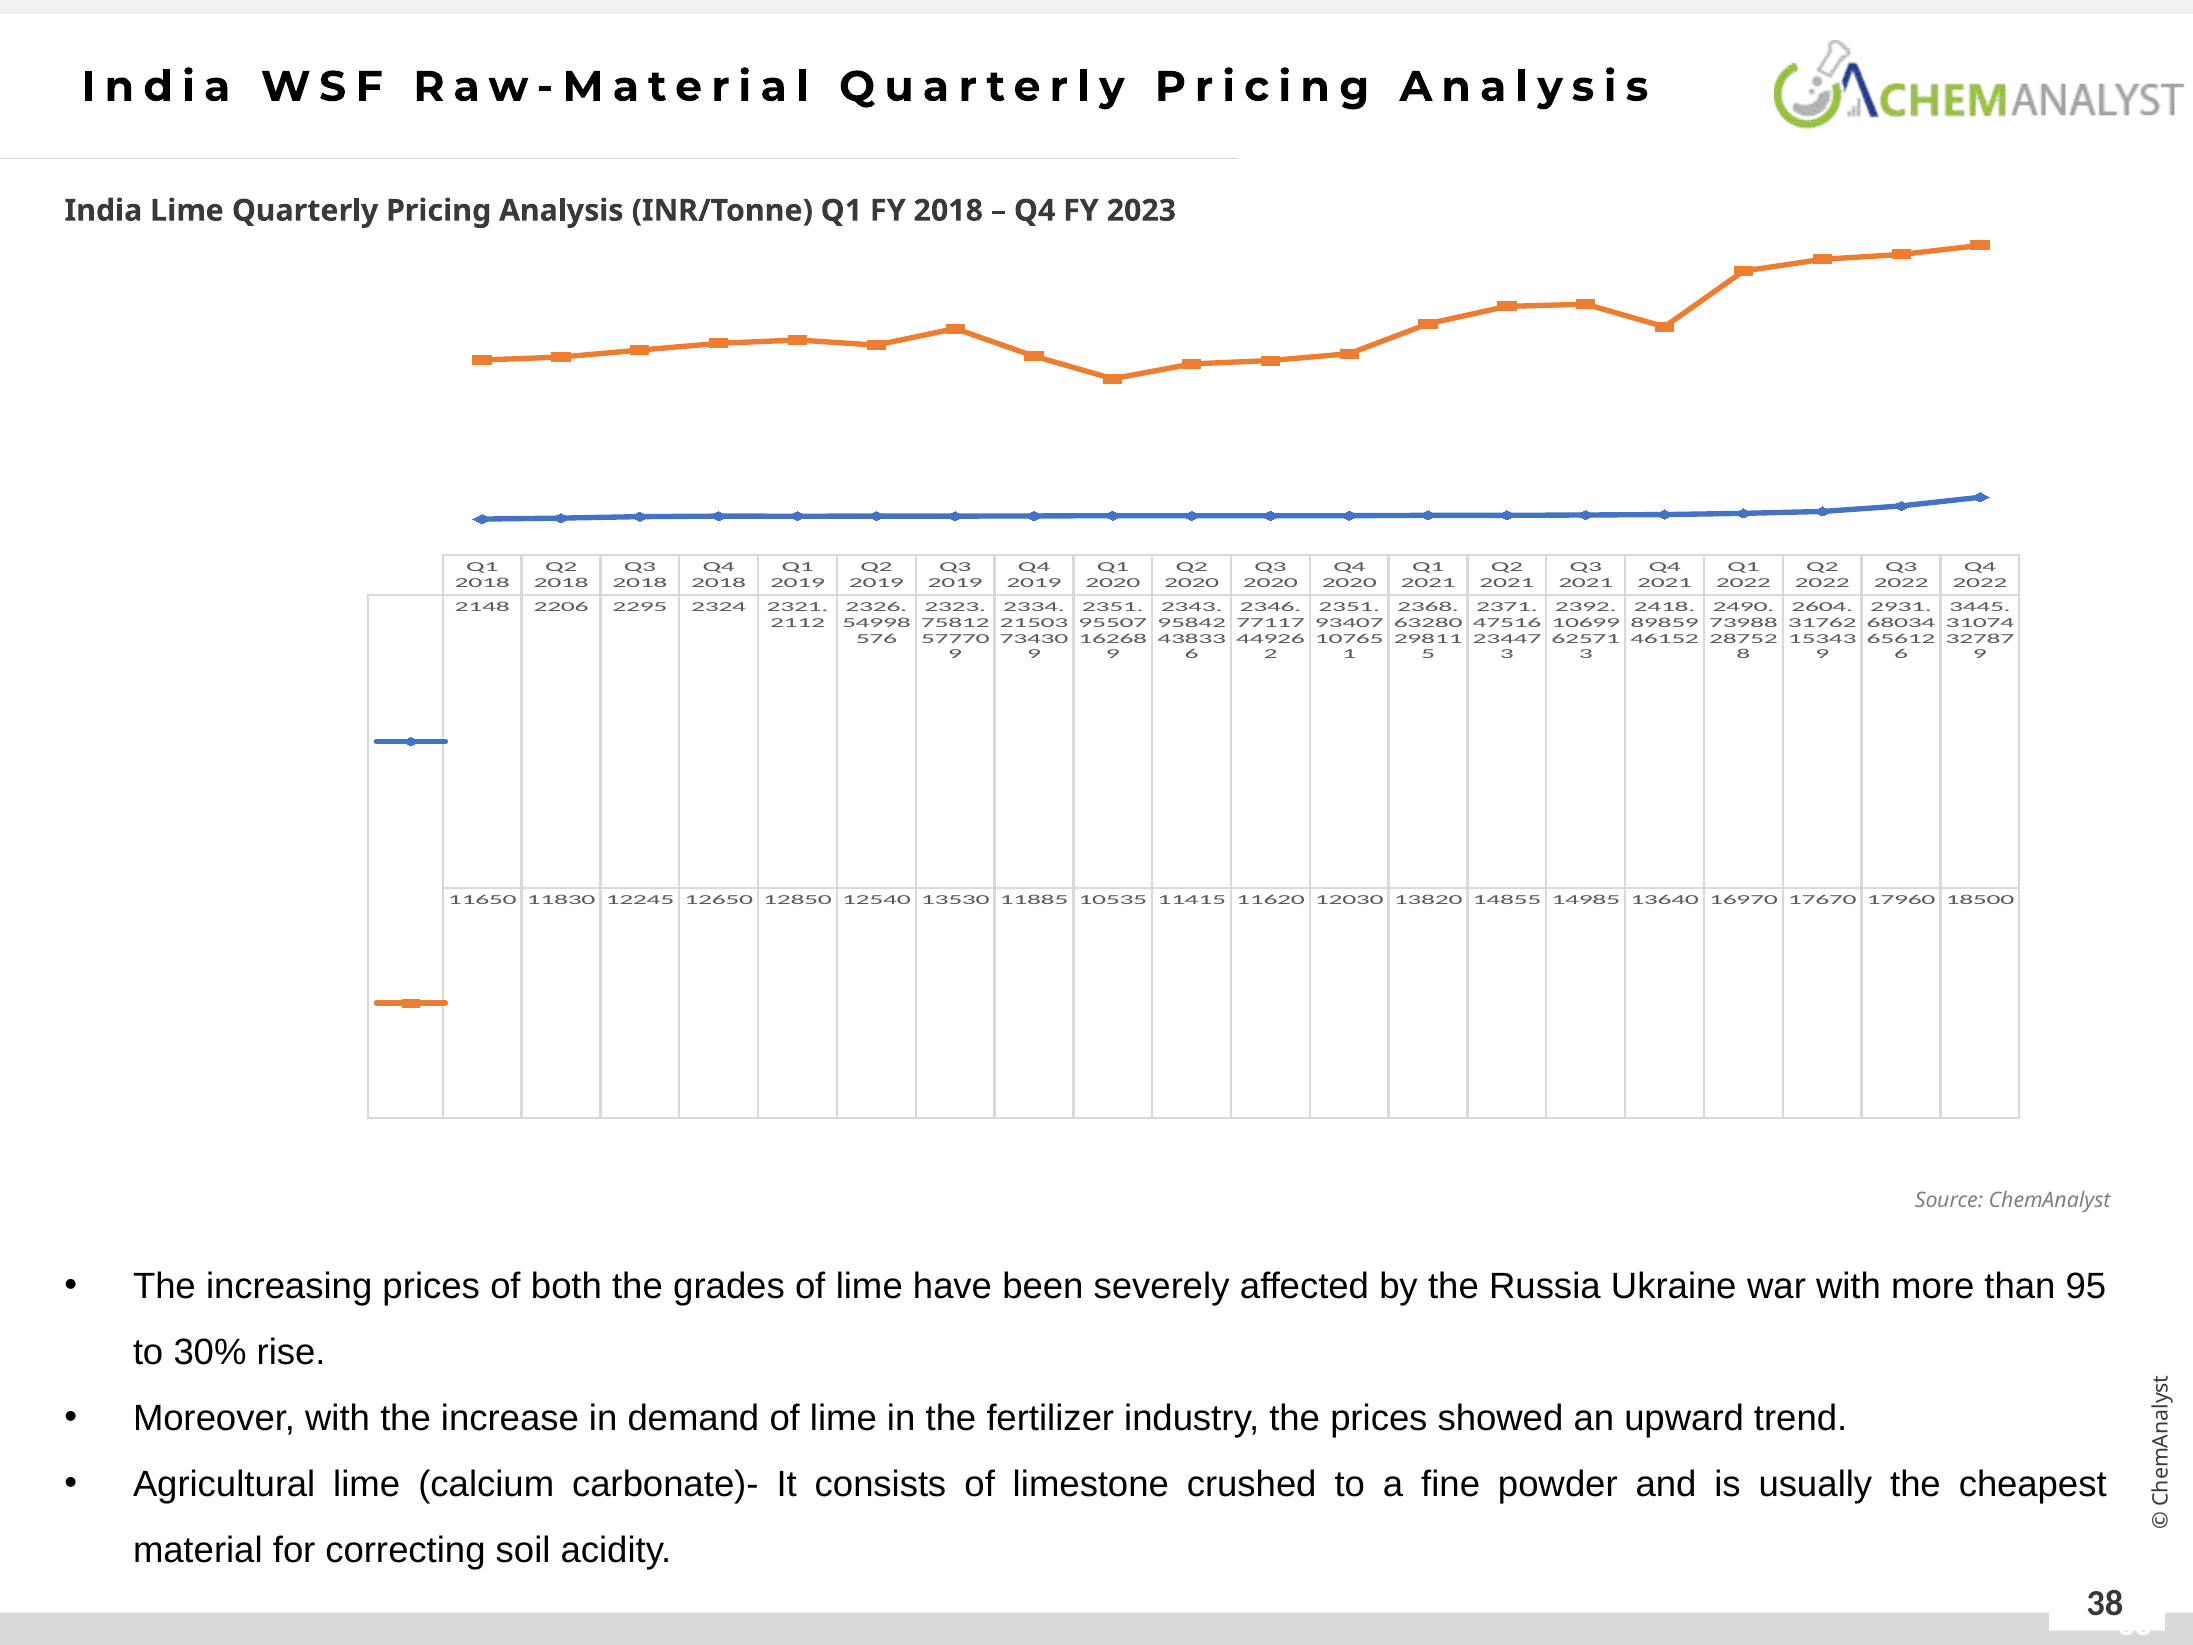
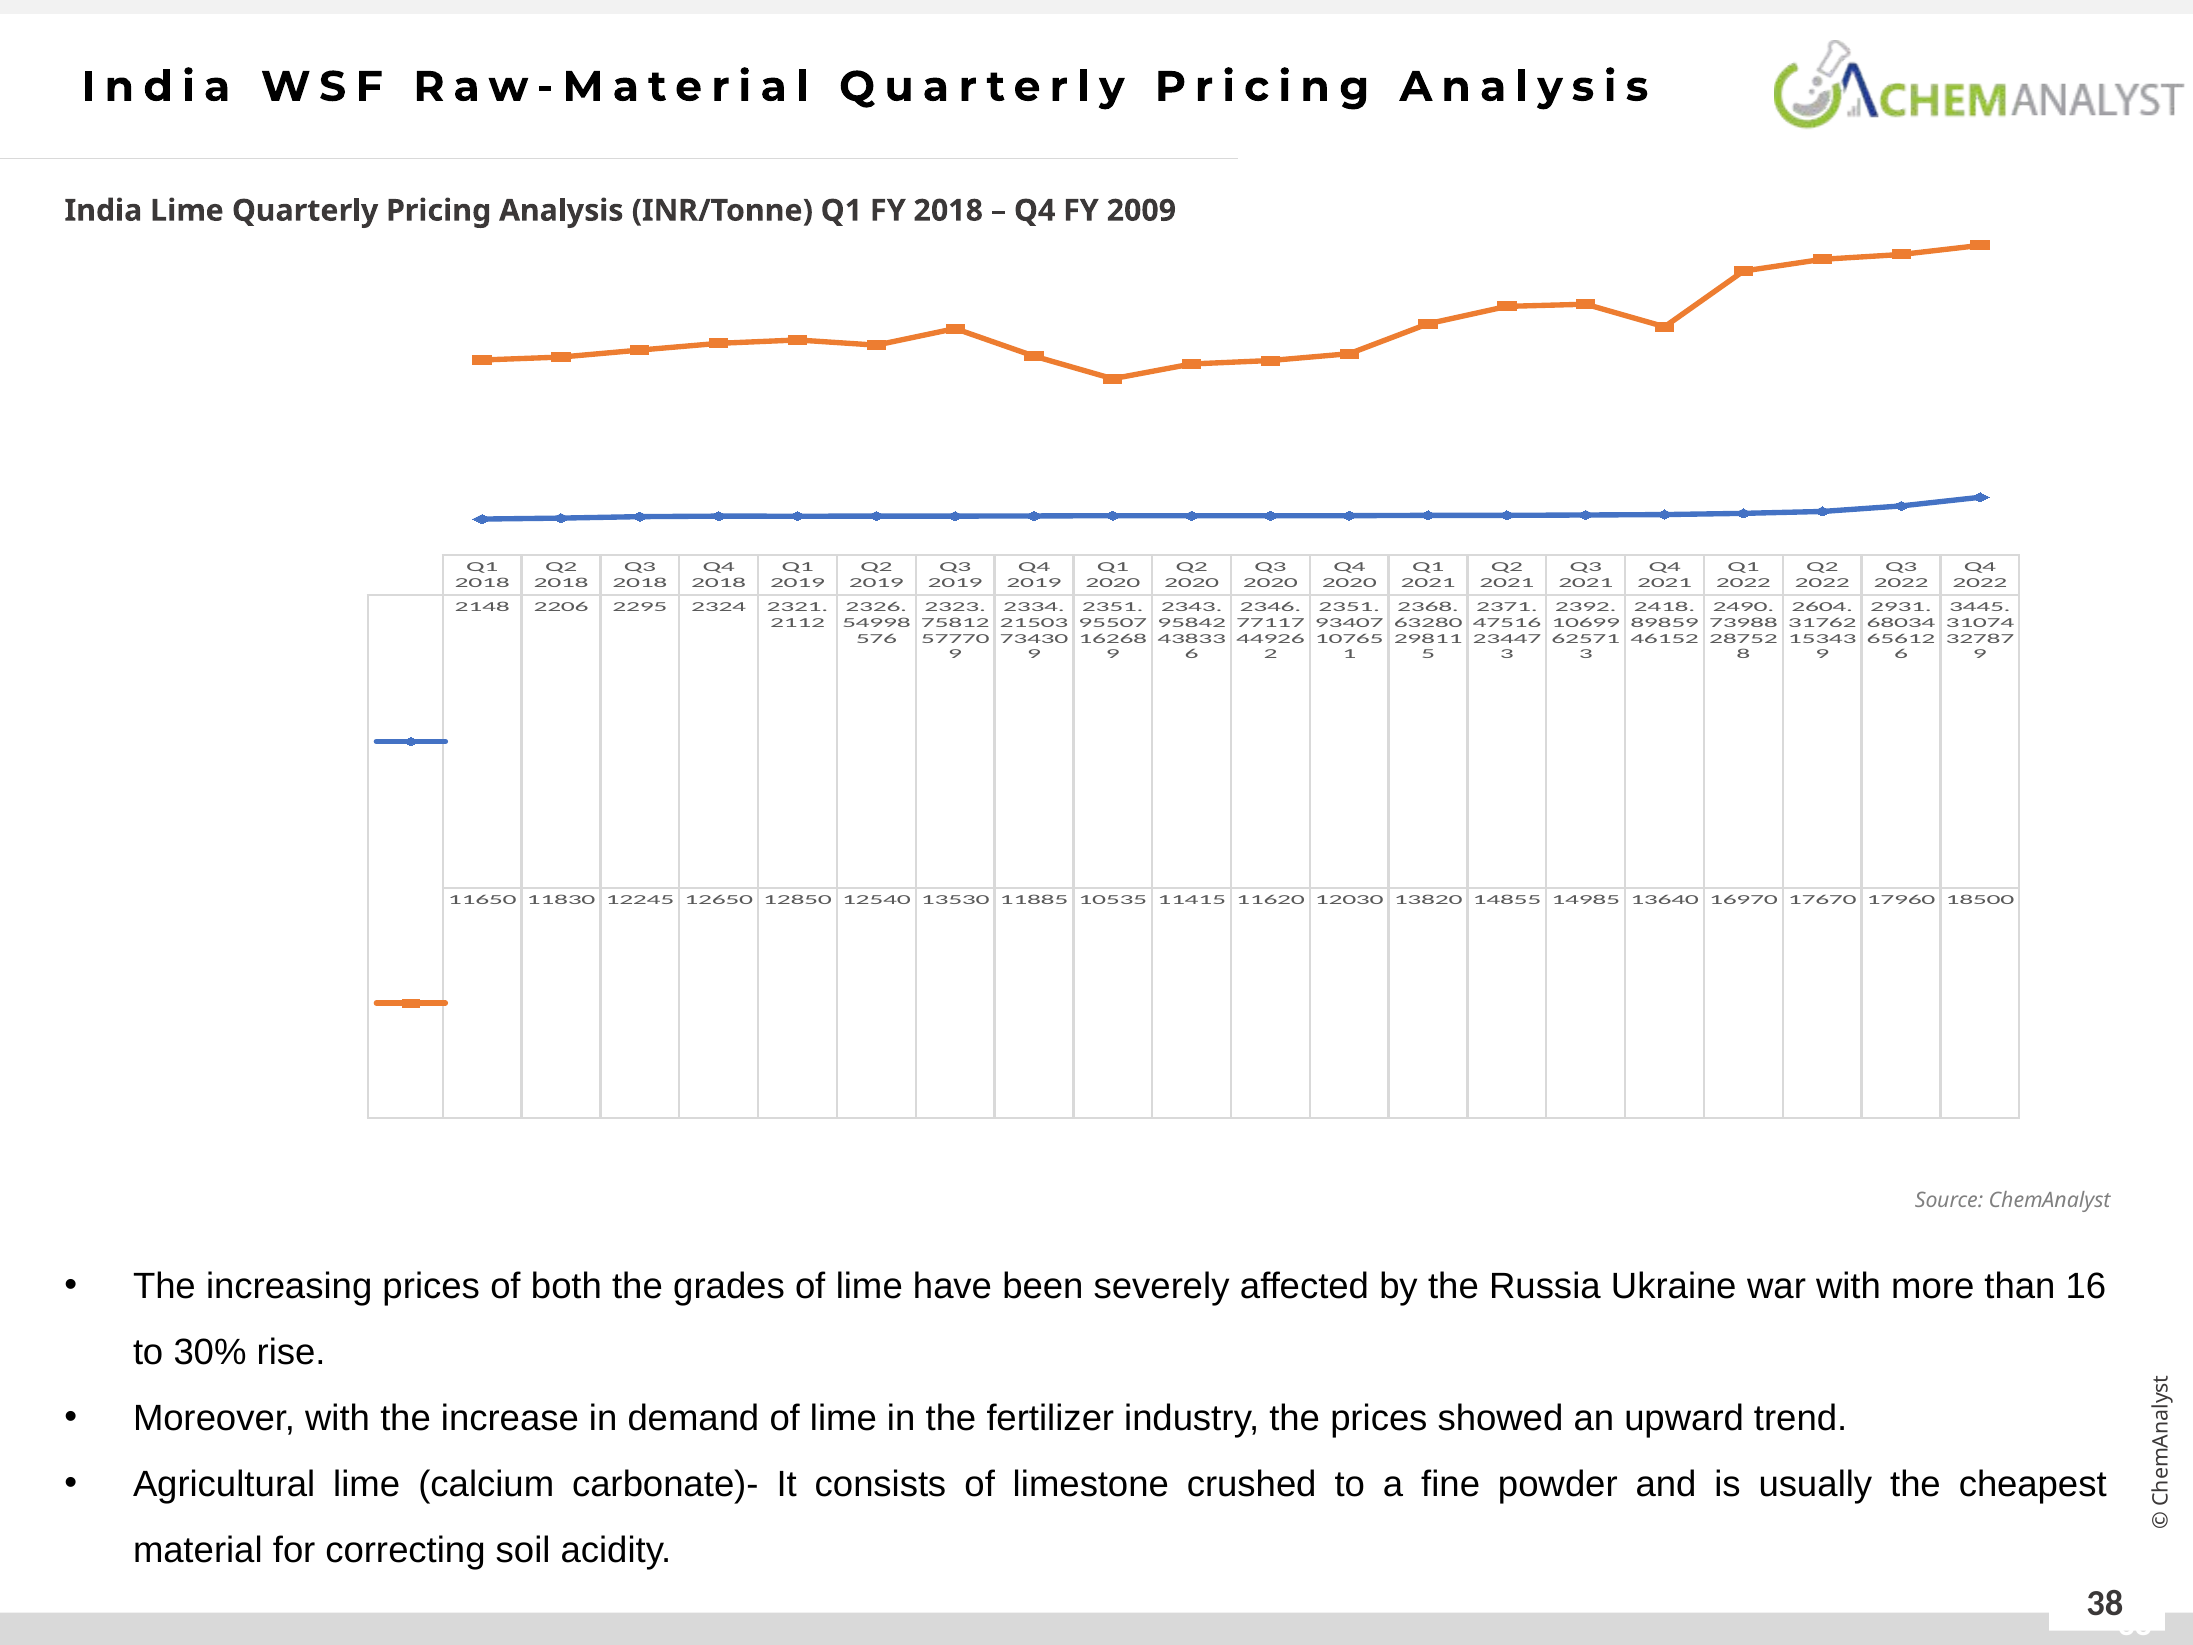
2023: 2023 -> 2009
95: 95 -> 16
